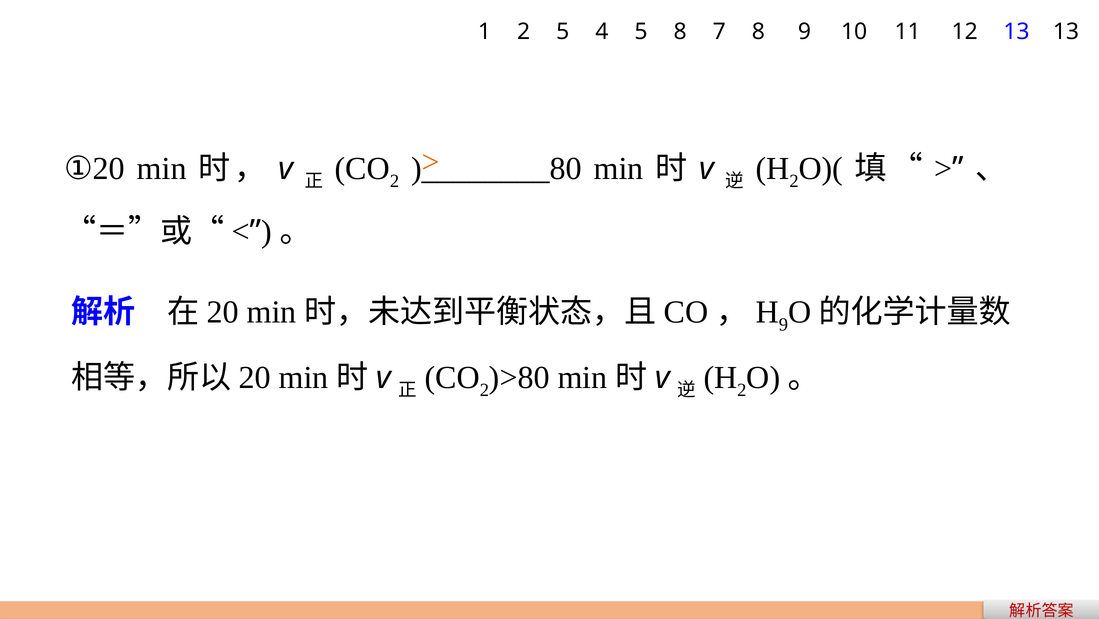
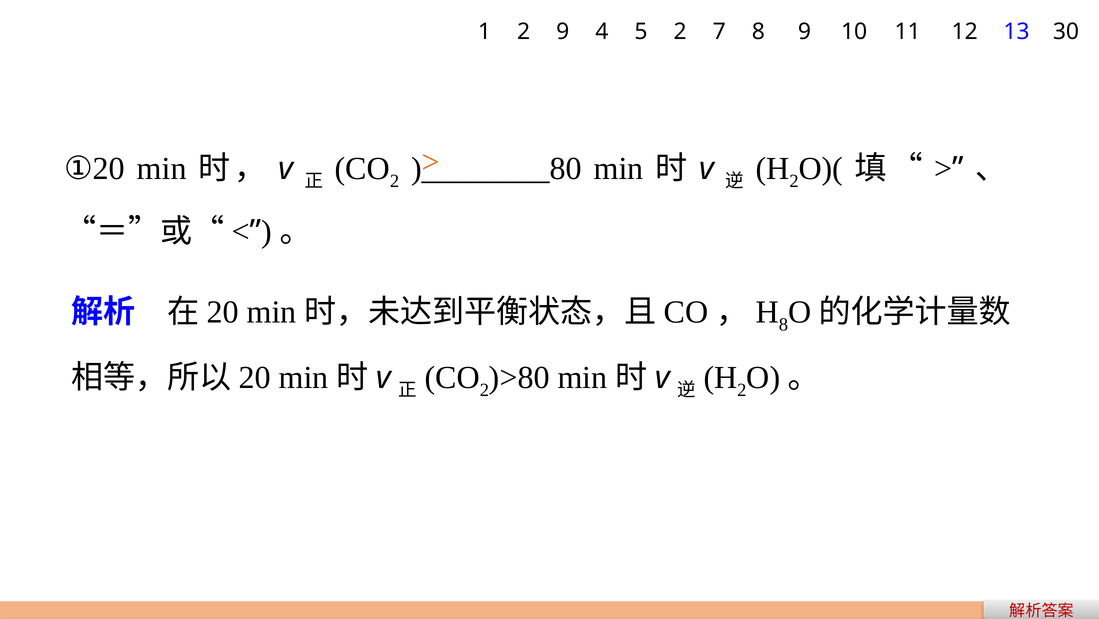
2 5: 5 -> 9
5 8: 8 -> 2
13 13: 13 -> 30
9 at (783, 324): 9 -> 8
